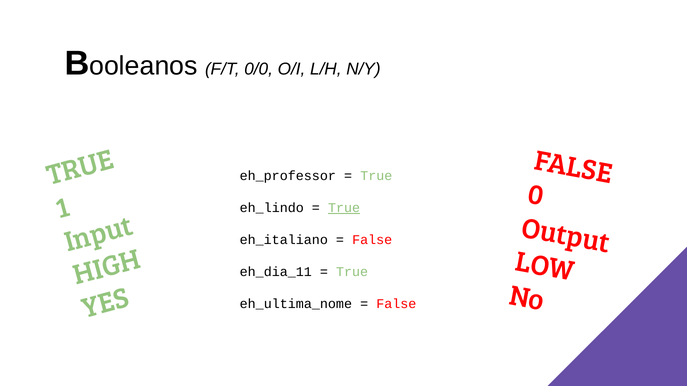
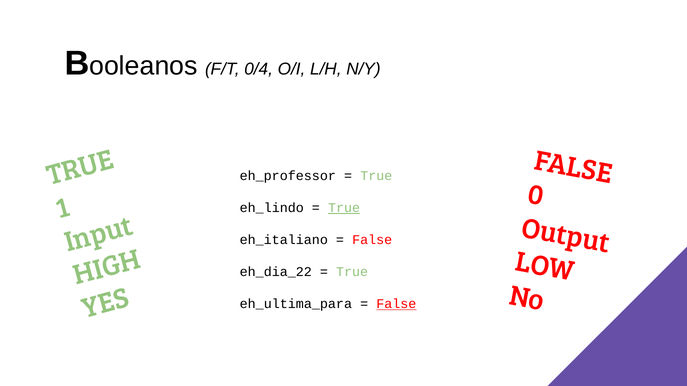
0/0: 0/0 -> 0/4
eh_dia_11: eh_dia_11 -> eh_dia_22
eh_ultima_nome: eh_ultima_nome -> eh_ultima_para
False at (396, 304) underline: none -> present
